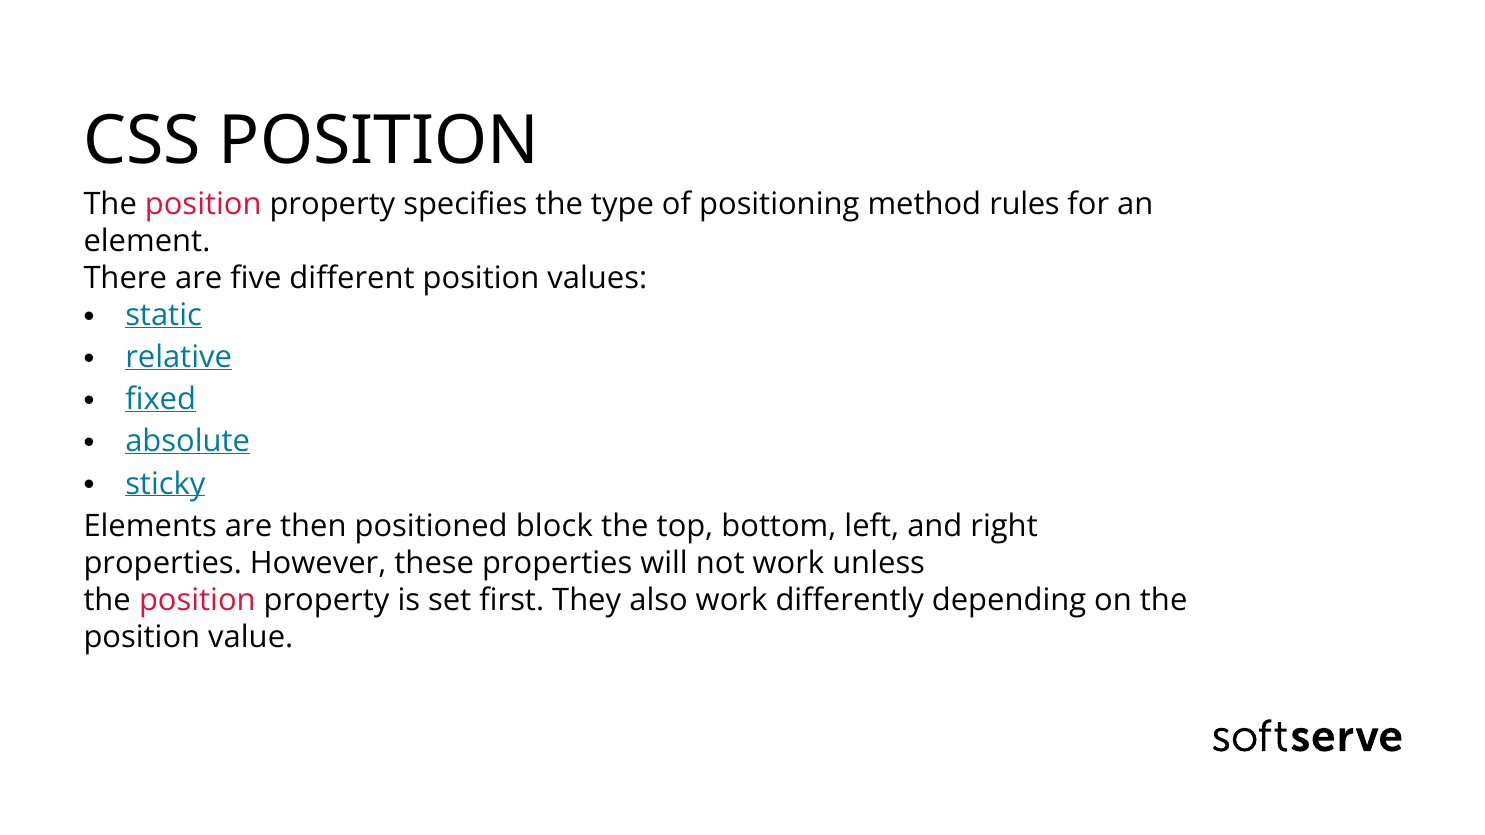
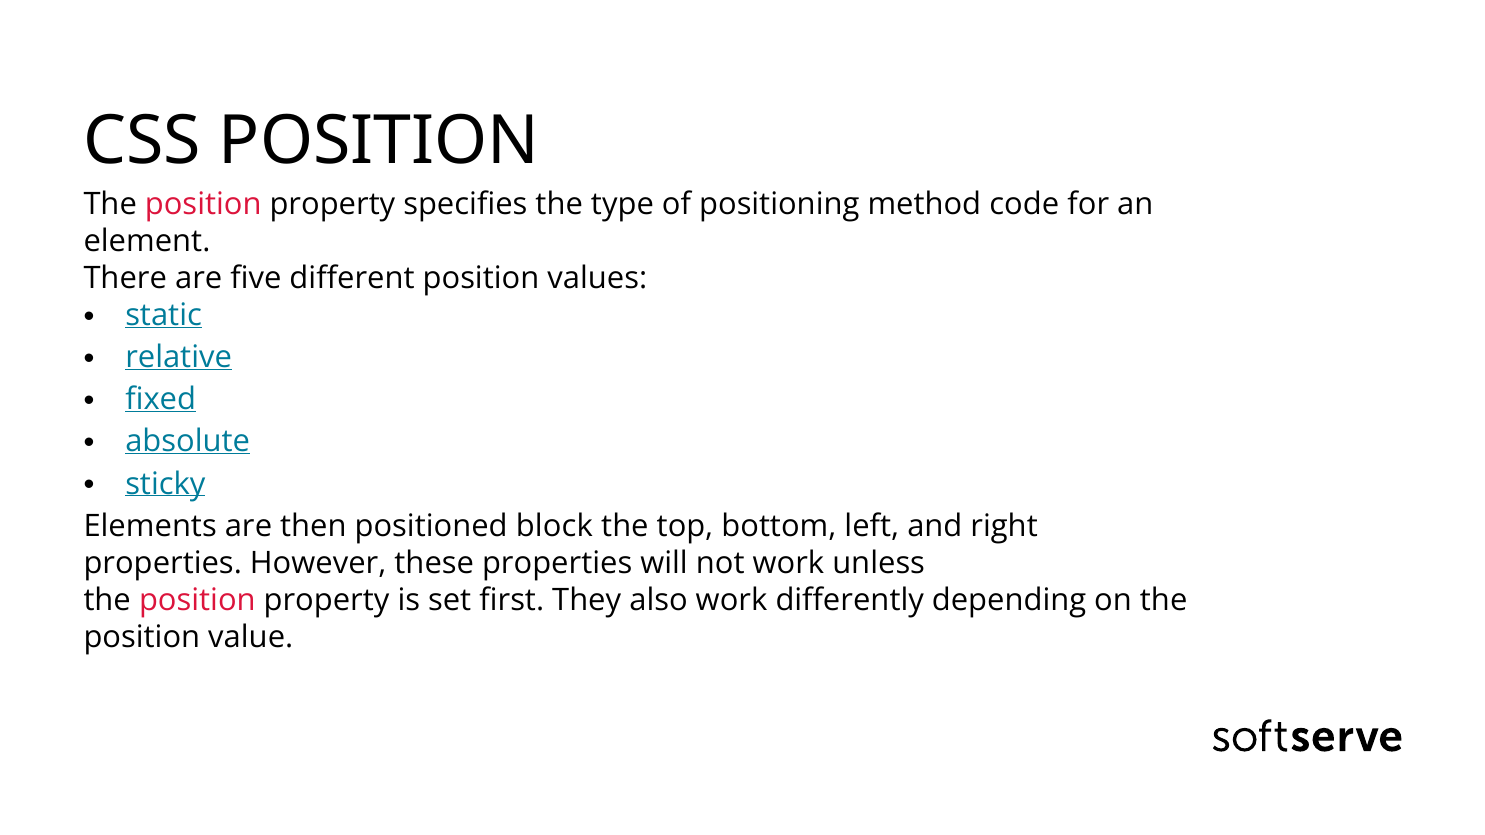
rules: rules -> code
